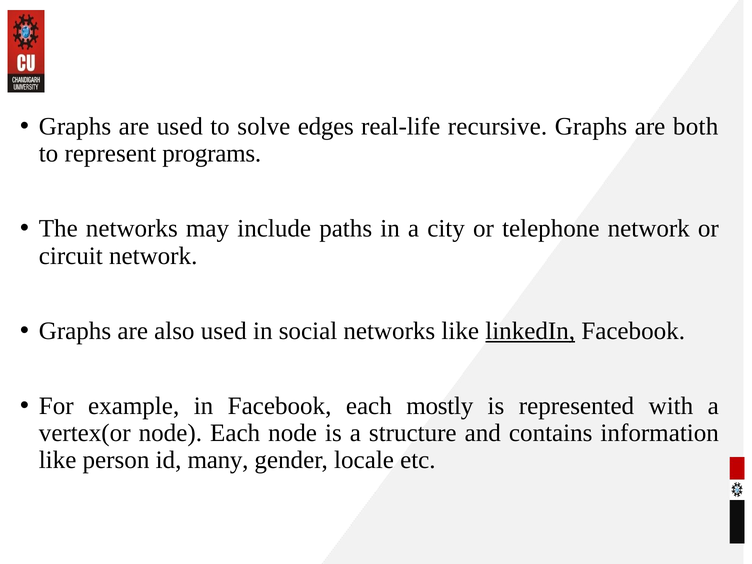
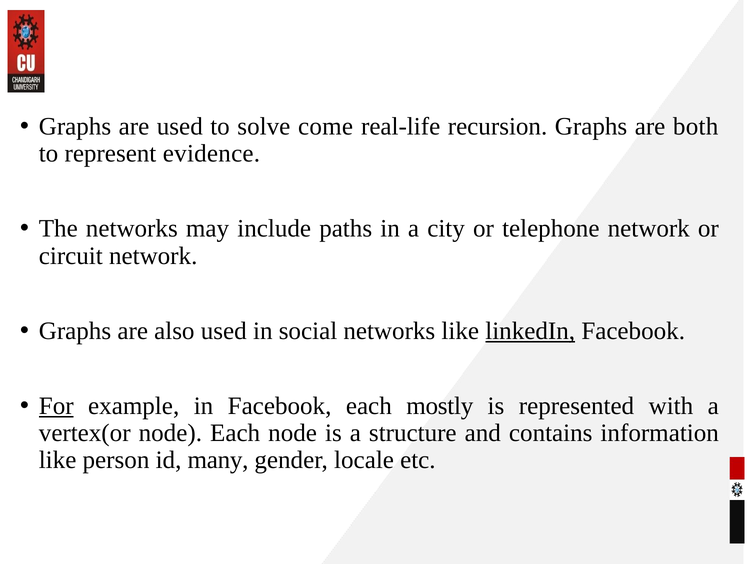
edges: edges -> come
recursive: recursive -> recursion
programs: programs -> evidence
For underline: none -> present
